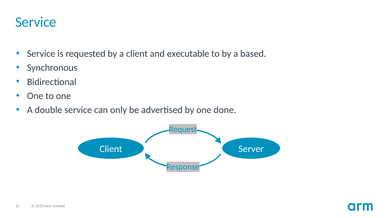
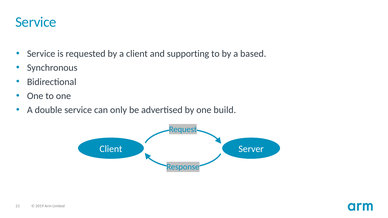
executable: executable -> supporting
done: done -> build
